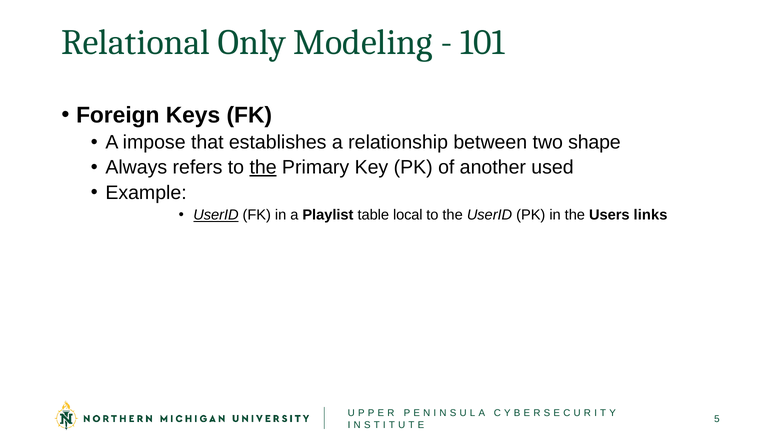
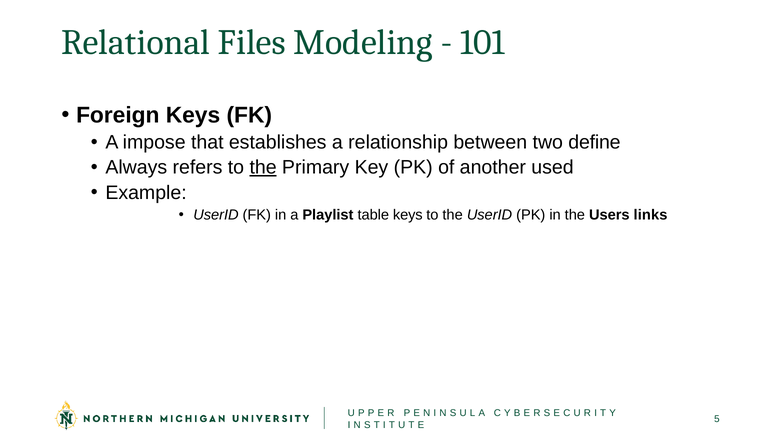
Only: Only -> Files
shape: shape -> define
UserID at (216, 215) underline: present -> none
table local: local -> keys
